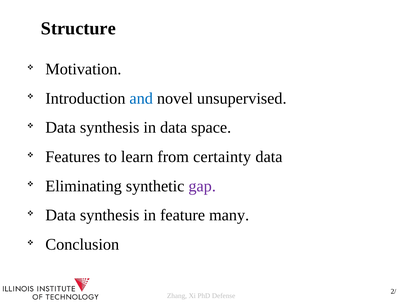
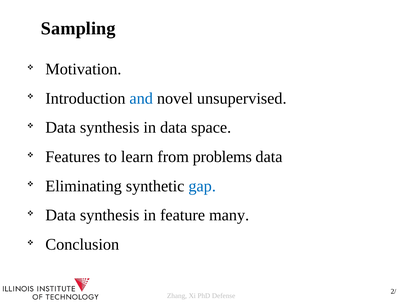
Structure: Structure -> Sampling
certainty: certainty -> problems
gap colour: purple -> blue
